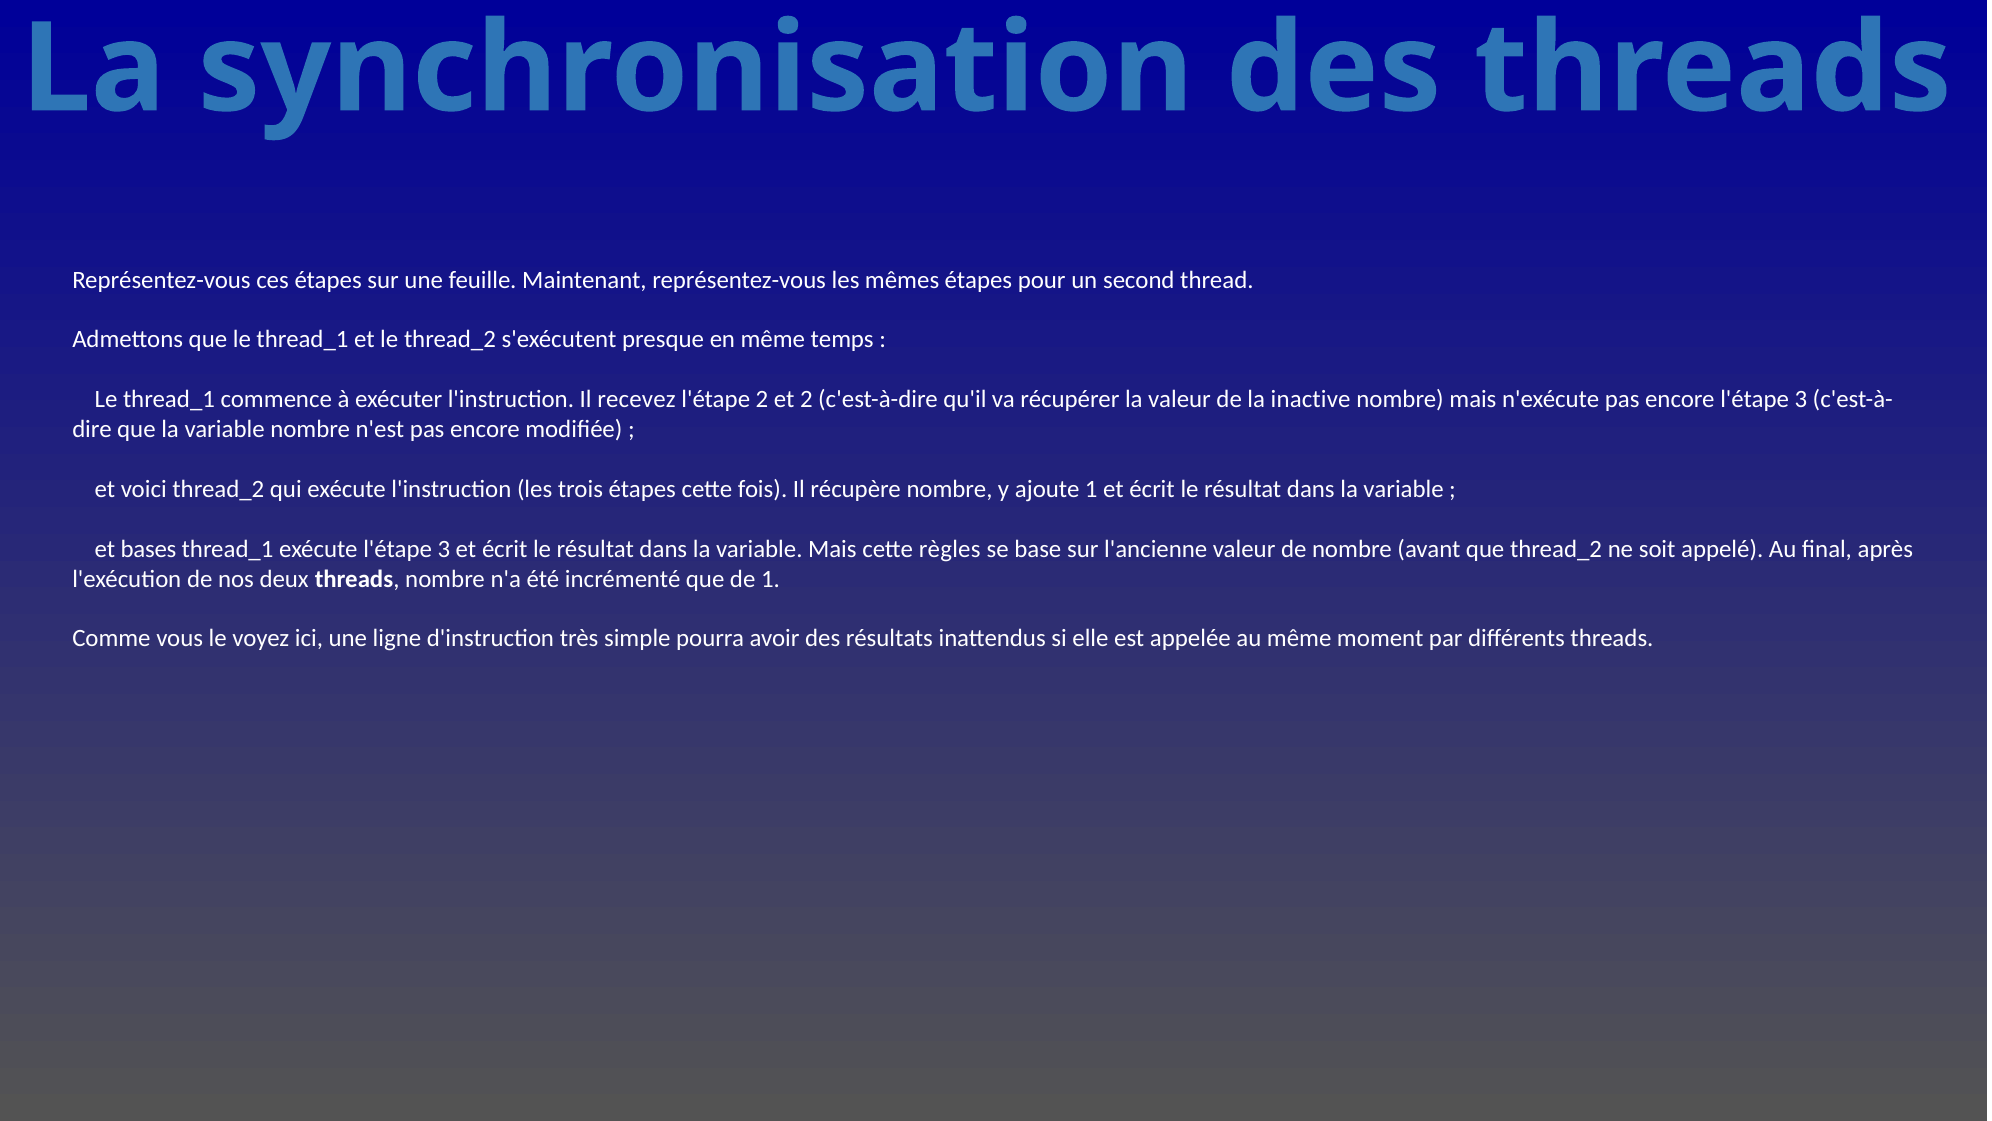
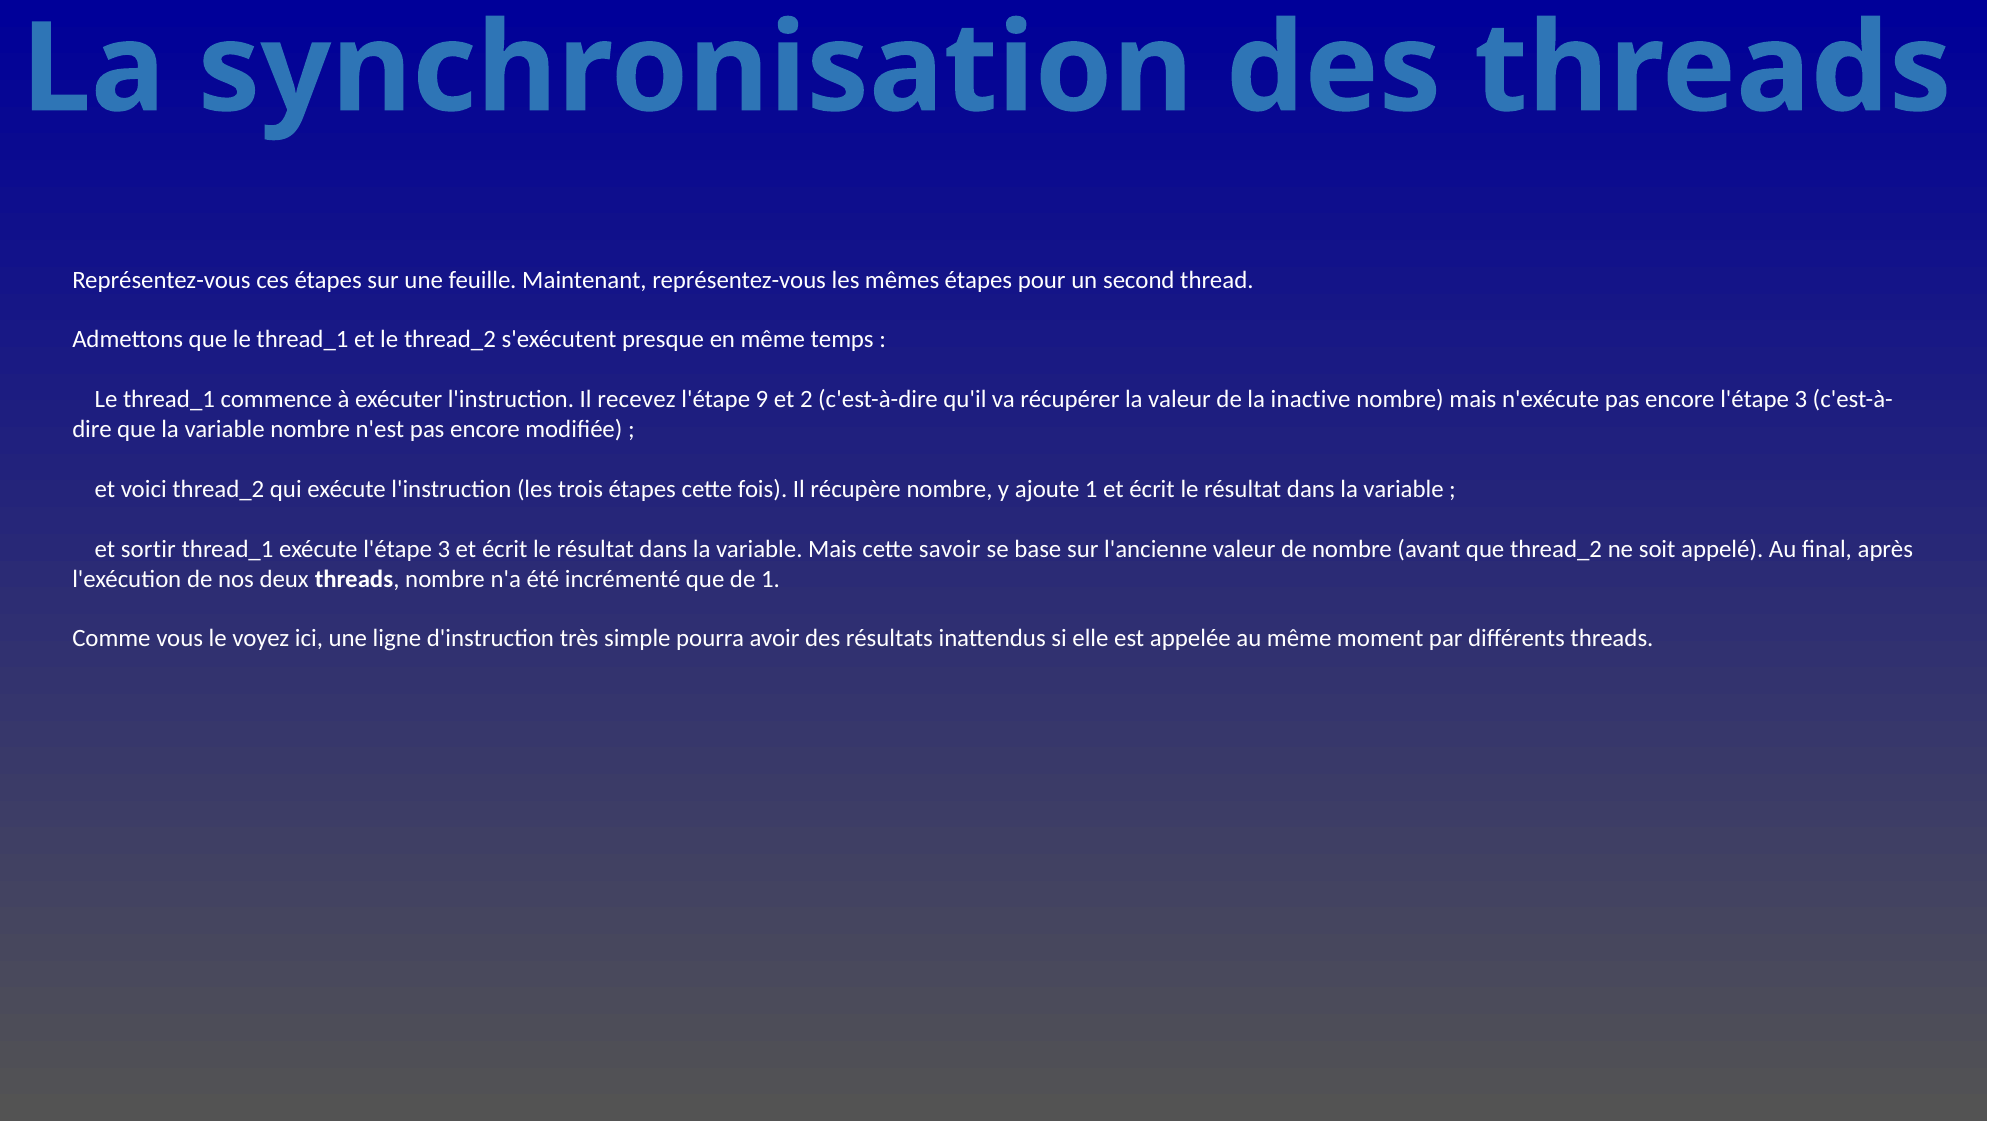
l'étape 2: 2 -> 9
bases: bases -> sortir
règles: règles -> savoir
